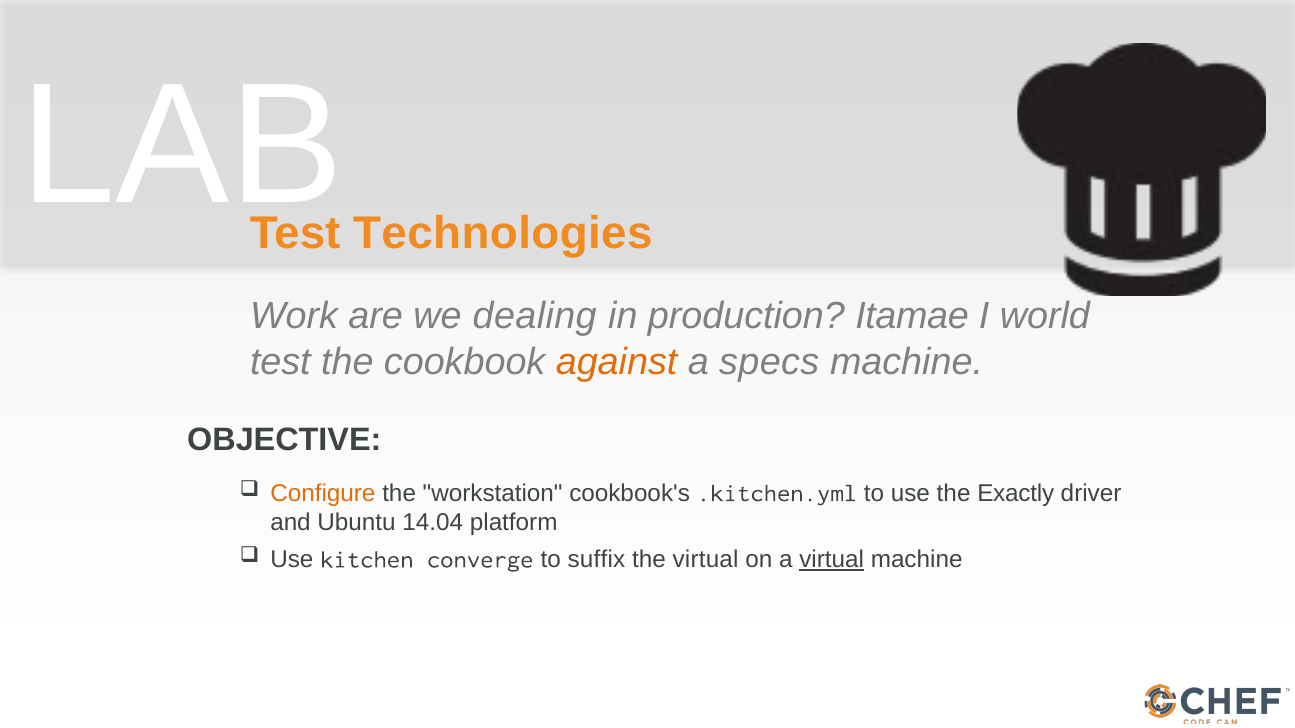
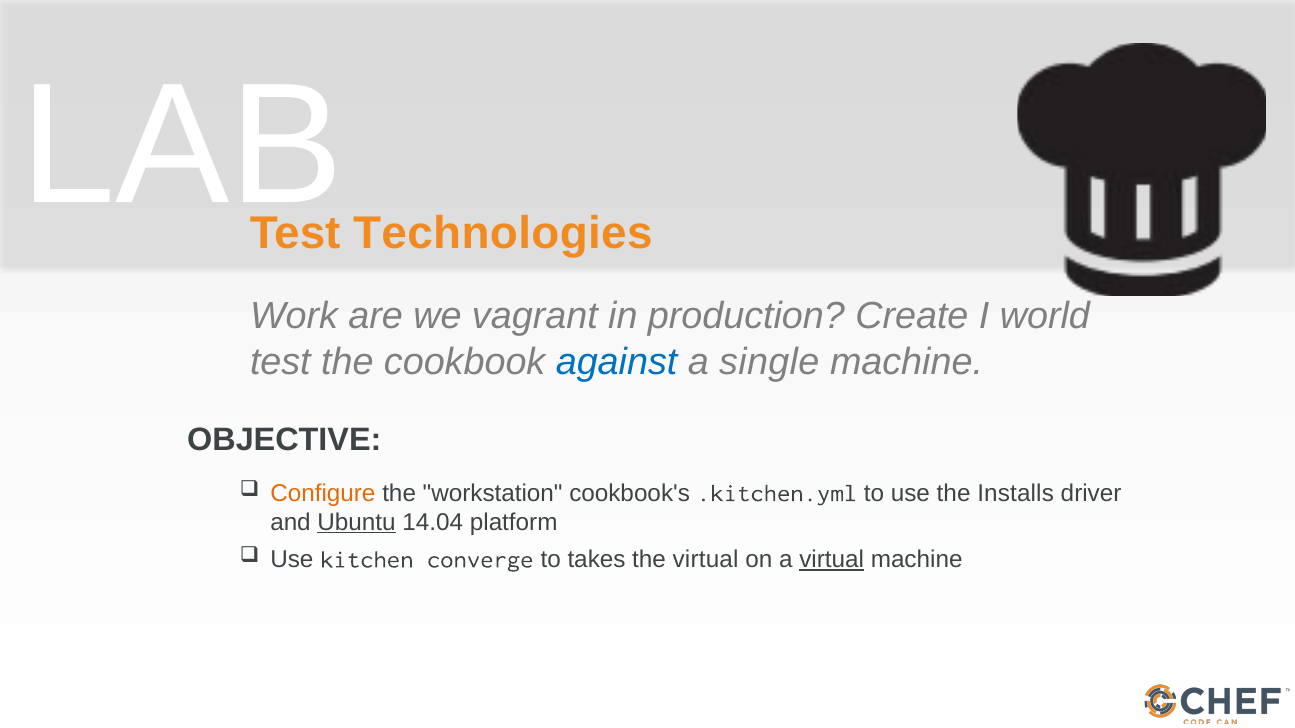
dealing: dealing -> vagrant
Itamae: Itamae -> Create
against colour: orange -> blue
specs: specs -> single
Exactly: Exactly -> Installs
Ubuntu underline: none -> present
suffix: suffix -> takes
